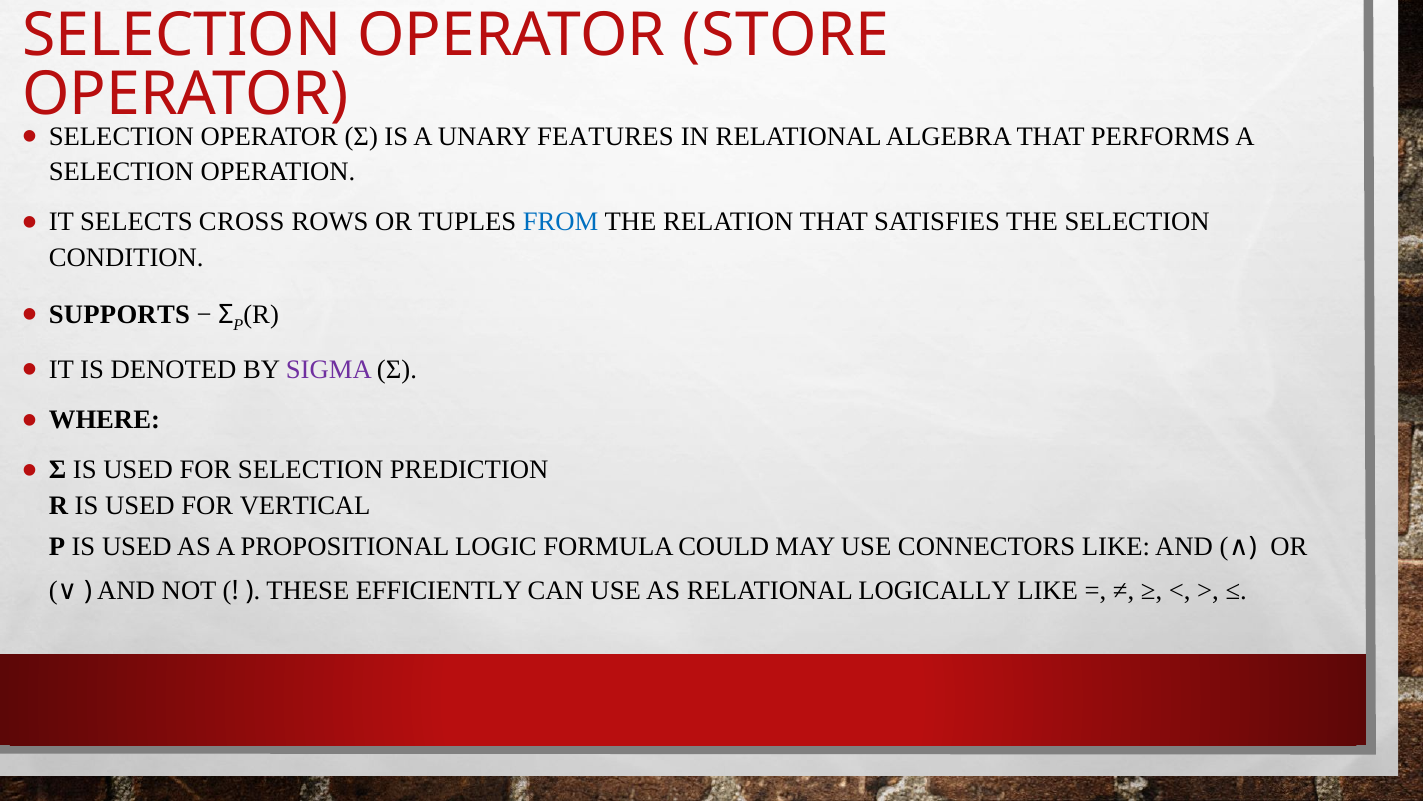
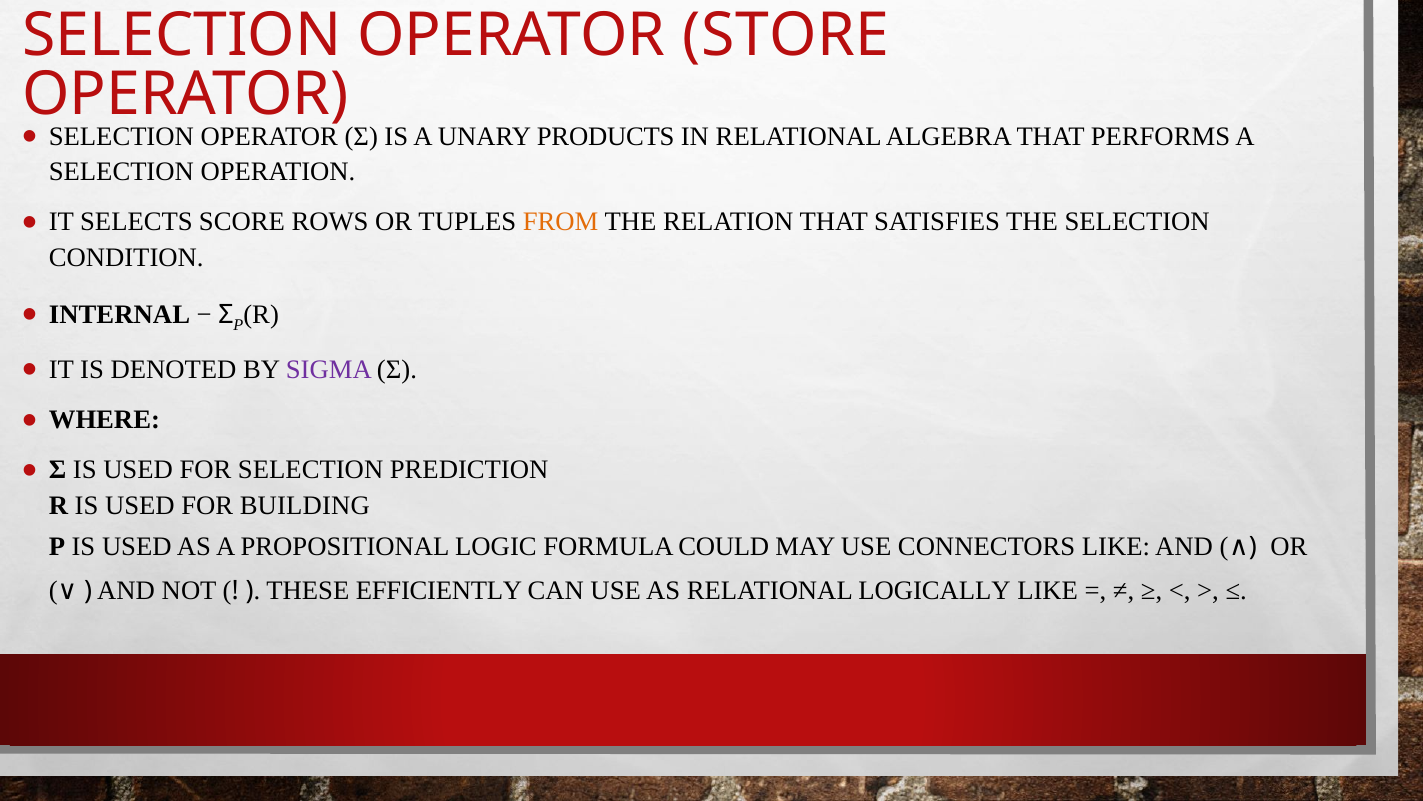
FEATURES: FEATURES -> PRODUCTS
CROSS: CROSS -> SCORE
FROM colour: blue -> orange
SUPPORTS: SUPPORTS -> INTERNAL
VERTICAL: VERTICAL -> BUILDING
